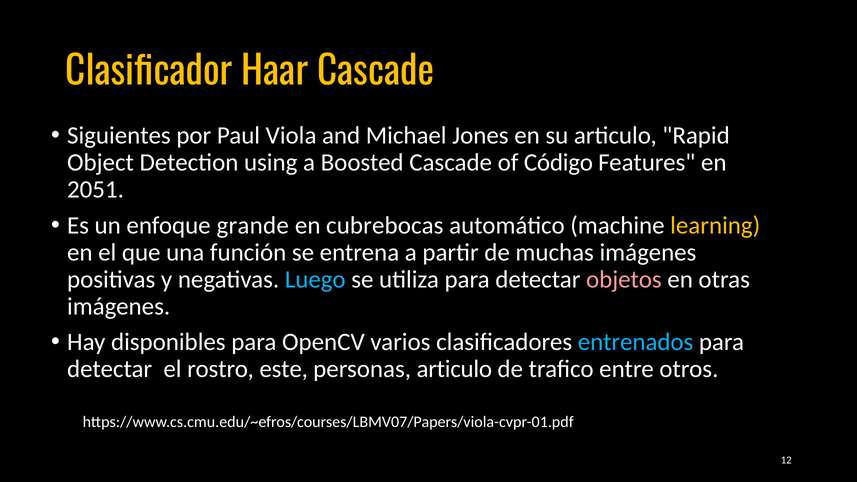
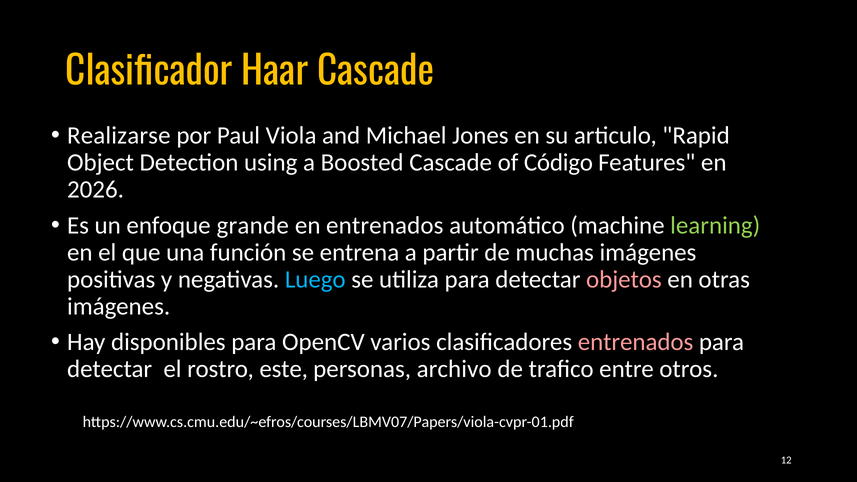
Siguientes: Siguientes -> Realizarse
2051: 2051 -> 2026
en cubrebocas: cubrebocas -> entrenados
learning colour: yellow -> light green
entrenados at (636, 342) colour: light blue -> pink
personas articulo: articulo -> archivo
